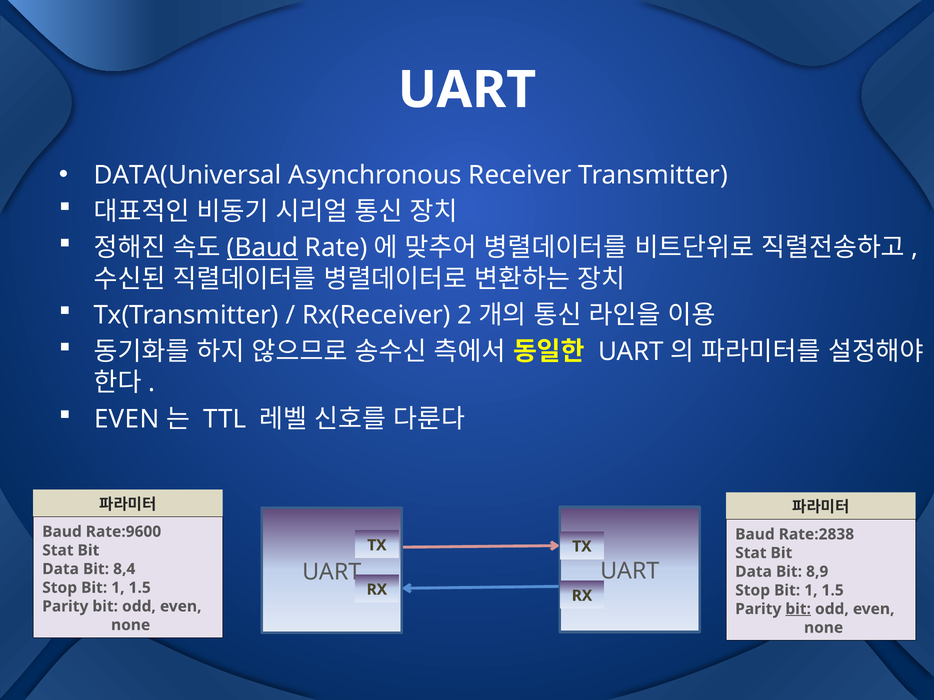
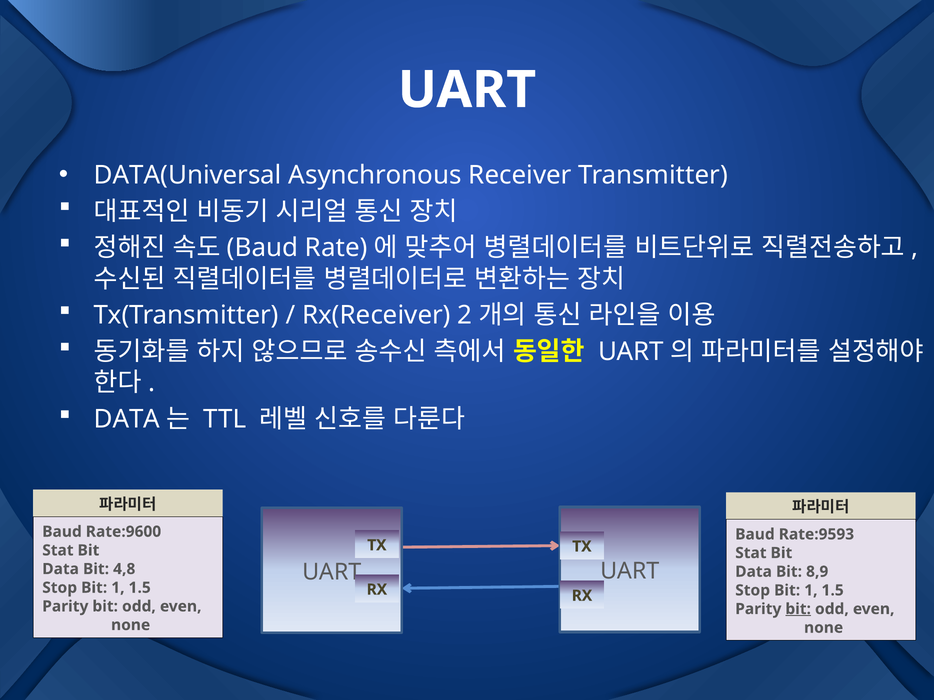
Baud at (263, 248) underline: present -> none
EVEN at (127, 420): EVEN -> DATA
Rate:2838: Rate:2838 -> Rate:9593
8,4: 8,4 -> 4,8
